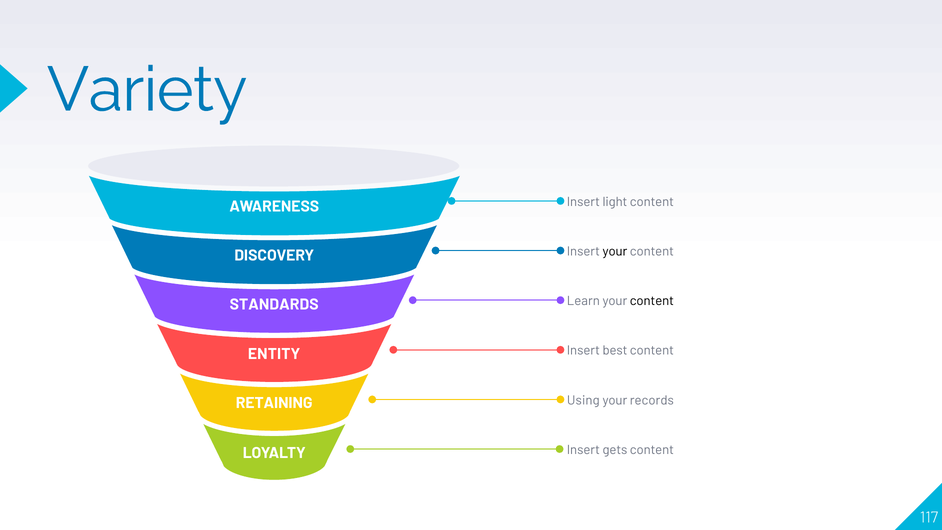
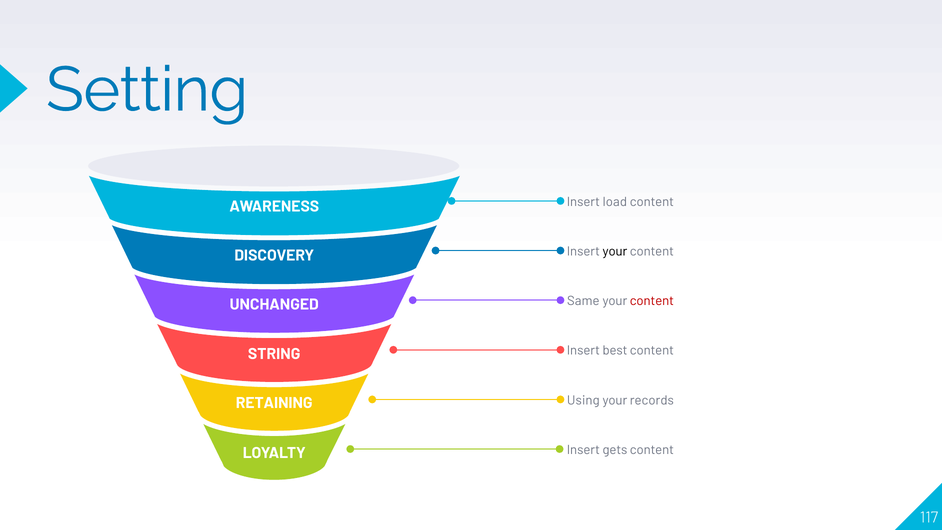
Variety: Variety -> Setting
light: light -> load
Learn: Learn -> Same
content at (652, 301) colour: black -> red
STANDARDS: STANDARDS -> UNCHANGED
ENTITY: ENTITY -> STRING
